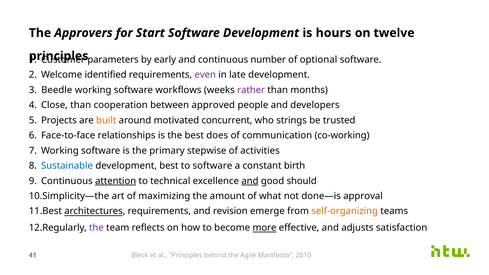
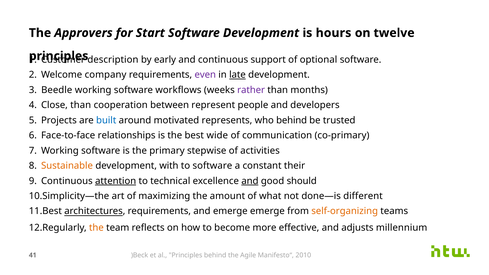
parameters: parameters -> description
number: number -> support
identified: identified -> company
late underline: none -> present
approved: approved -> represent
built colour: orange -> blue
concurrent: concurrent -> represents
who strings: strings -> behind
does: does -> wide
co-working: co-working -> co-primary
Sustainable colour: blue -> orange
development best: best -> with
birth: birth -> their
approval: approval -> different
and revision: revision -> emerge
the at (96, 228) colour: purple -> orange
more underline: present -> none
satisfaction: satisfaction -> millennium
